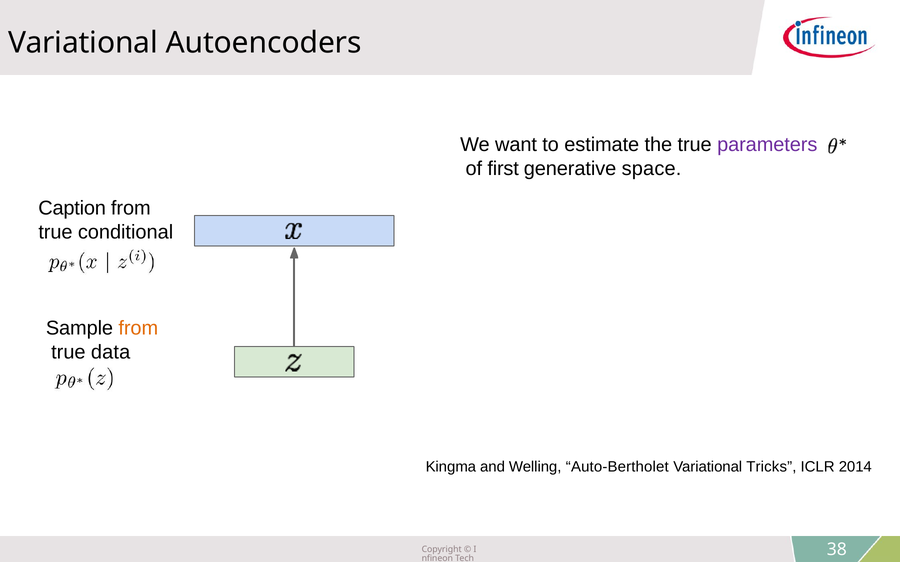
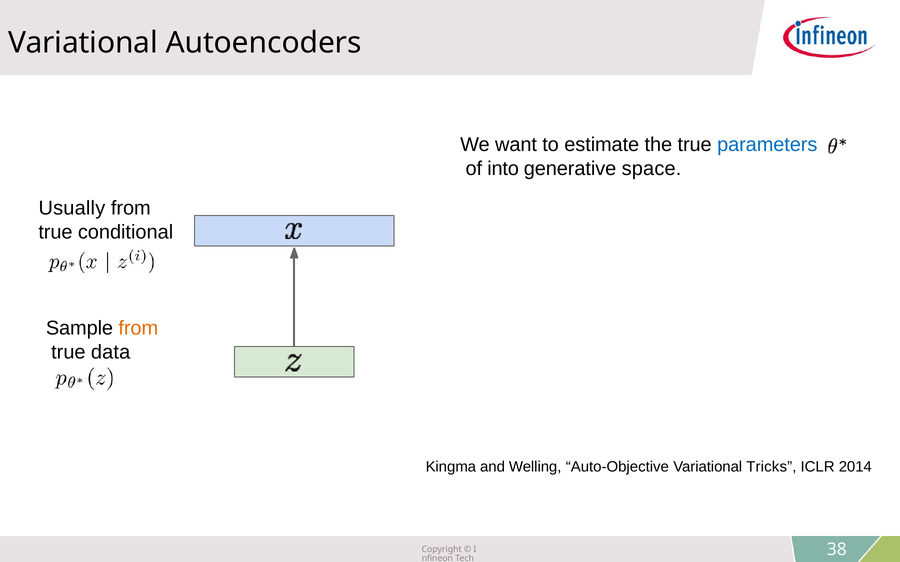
parameters colour: purple -> blue
first: first -> into
Caption: Caption -> Usually
Auto-Bertholet: Auto-Bertholet -> Auto-Objective
